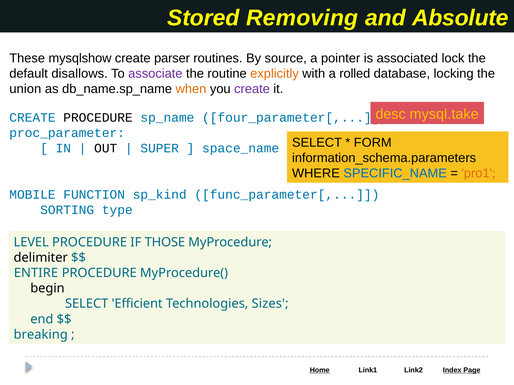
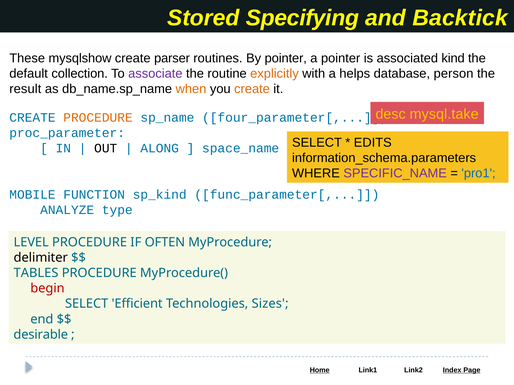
Removing: Removing -> Specifying
Absolute: Absolute -> Backtick
By source: source -> pointer
lock: lock -> kind
disallows: disallows -> collection
rolled: rolled -> helps
locking: locking -> person
union: union -> result
create at (252, 89) colour: purple -> orange
PROCEDURE at (98, 118) colour: black -> orange
FORM: FORM -> EDITS
SUPER: SUPER -> ALONG
SPECIFIC_NAME colour: blue -> purple
pro1 colour: orange -> blue
SORTING: SORTING -> ANALYZE
THOSE: THOSE -> OFTEN
ENTIRE: ENTIRE -> TABLES
begin colour: black -> red
breaking: breaking -> desirable
